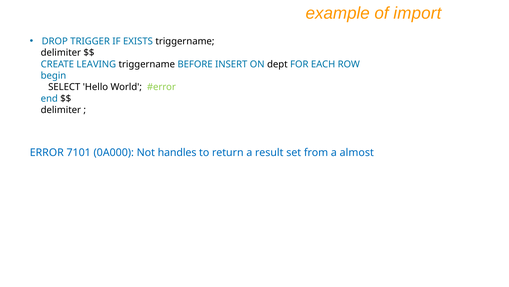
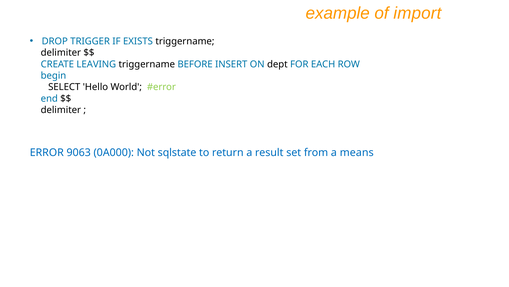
7101: 7101 -> 9063
handles: handles -> sqlstate
almost: almost -> means
